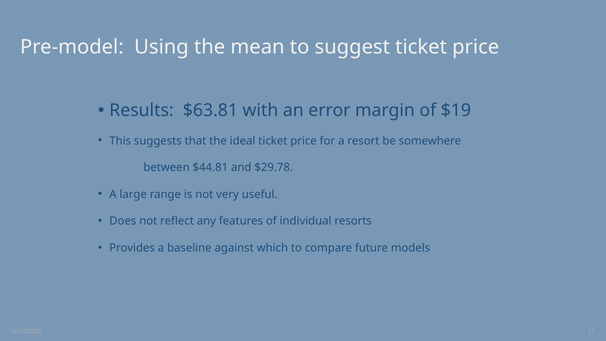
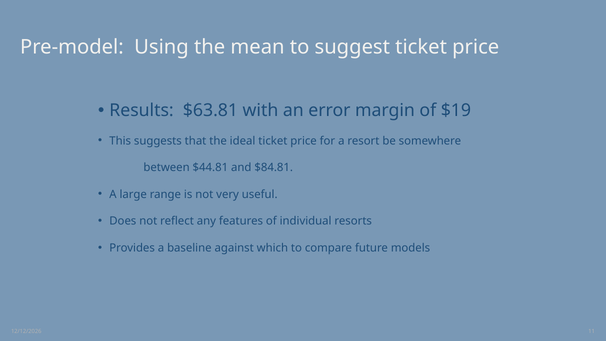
$29.78: $29.78 -> $84.81
